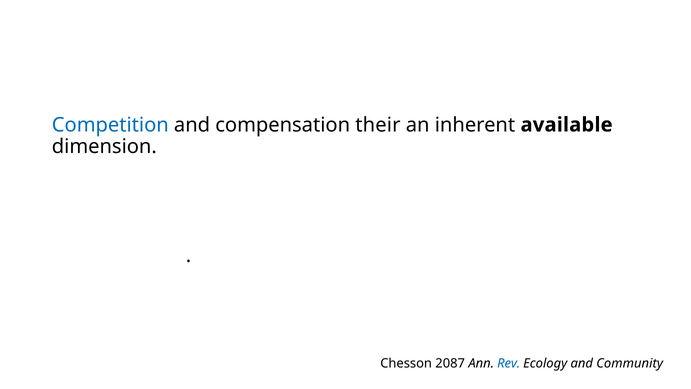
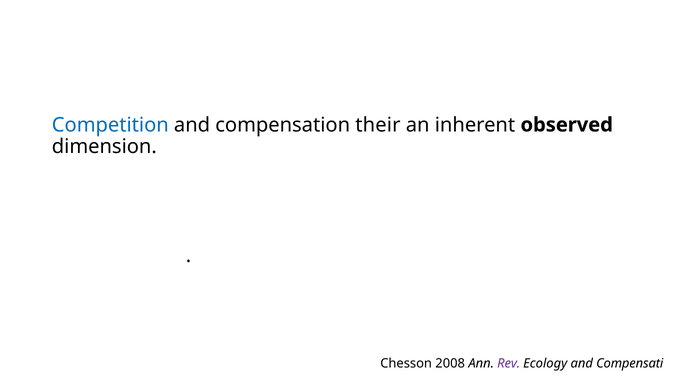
available: available -> observed
2087: 2087 -> 2008
Rev colour: blue -> purple
and Community: Community -> Compensati
